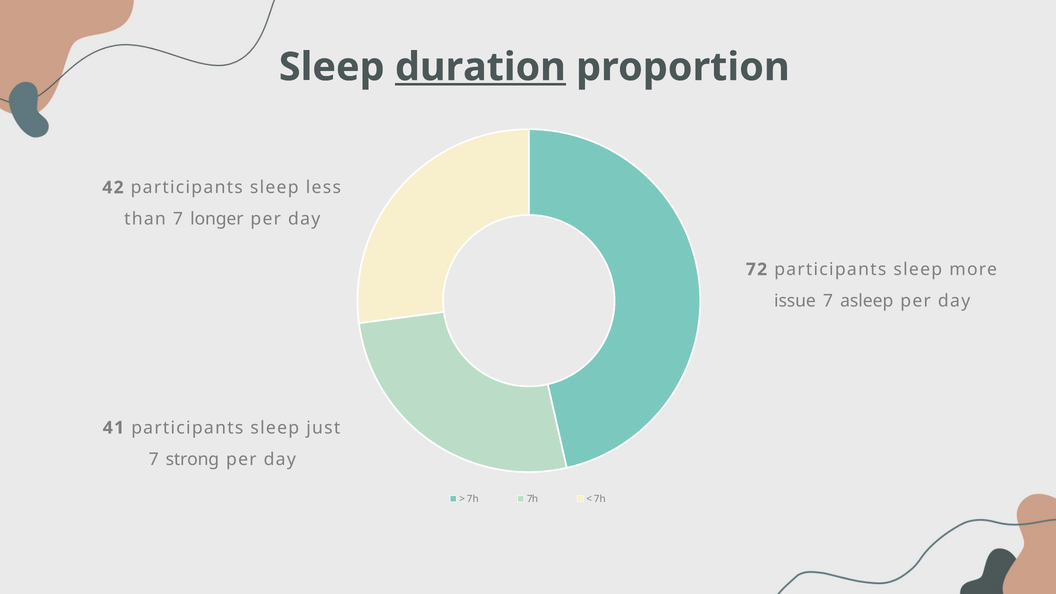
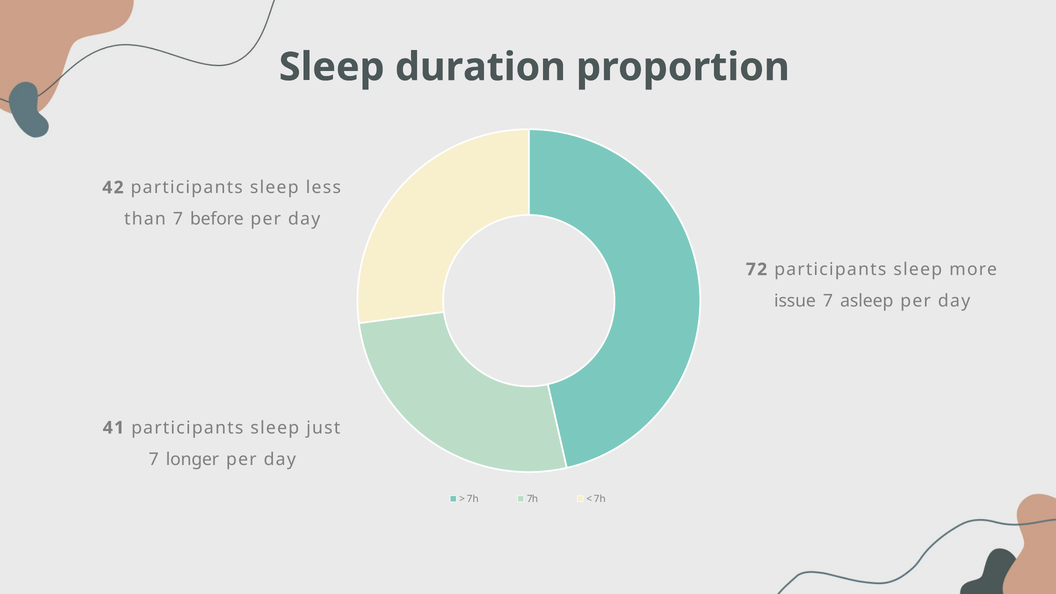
duration underline: present -> none
longer: longer -> before
strong: strong -> longer
